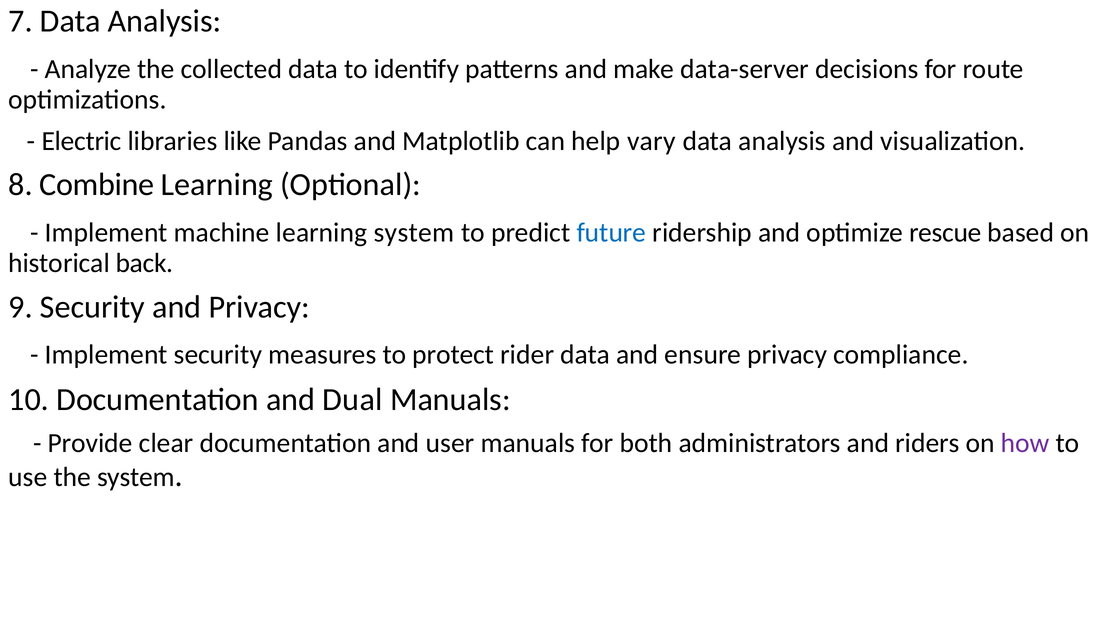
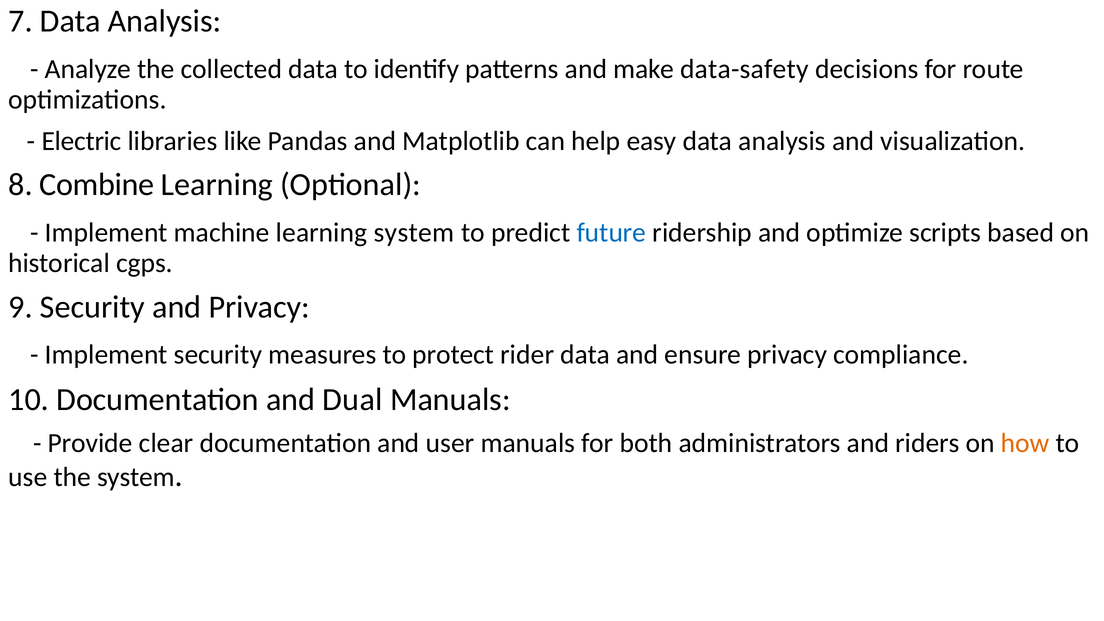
data-server: data-server -> data-safety
vary: vary -> easy
rescue: rescue -> scripts
back: back -> cgps
how colour: purple -> orange
